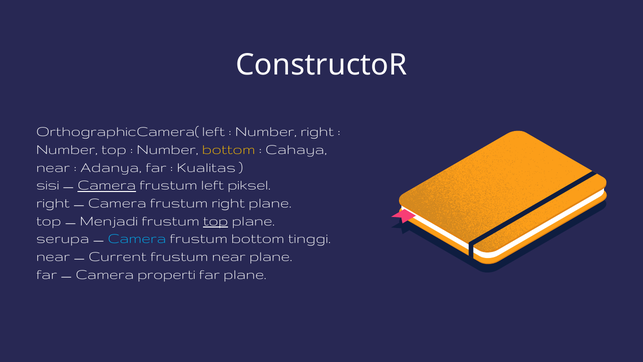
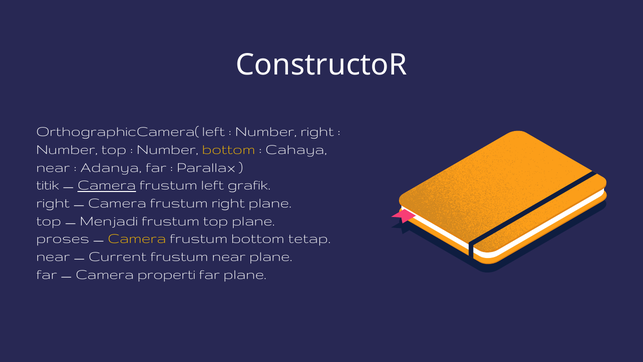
Kualitas: Kualitas -> Parallax
sisi: sisi -> titik
piksel: piksel -> grafik
top at (216, 220) underline: present -> none
serupa: serupa -> proses
Camera at (137, 238) colour: light blue -> yellow
tinggi: tinggi -> tetap
